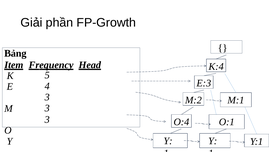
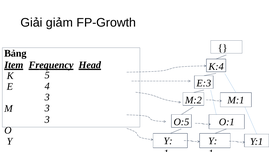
phần: phần -> giảm
O:4: O:4 -> O:5
